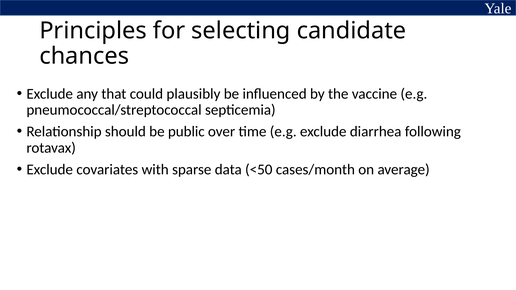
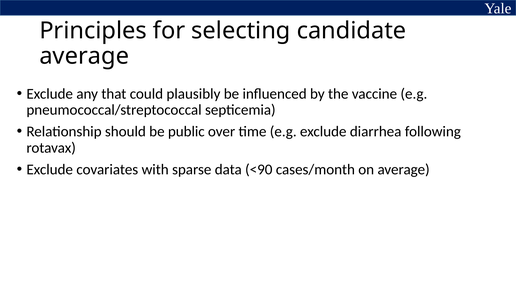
chances at (84, 56): chances -> average
<50: <50 -> <90
